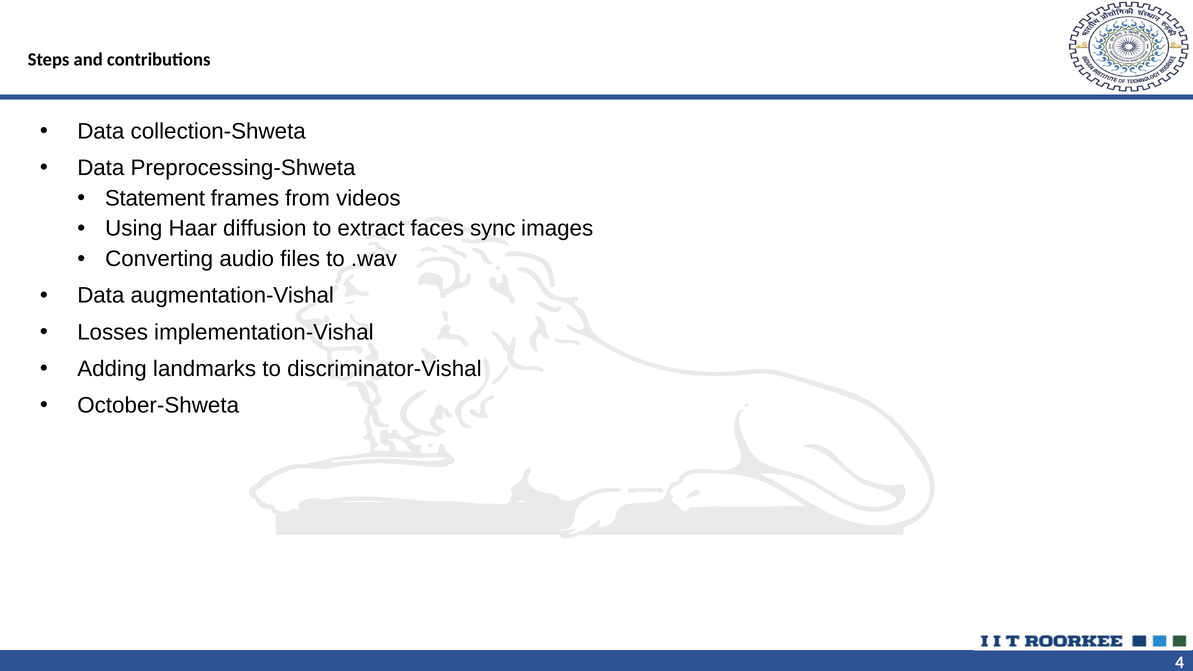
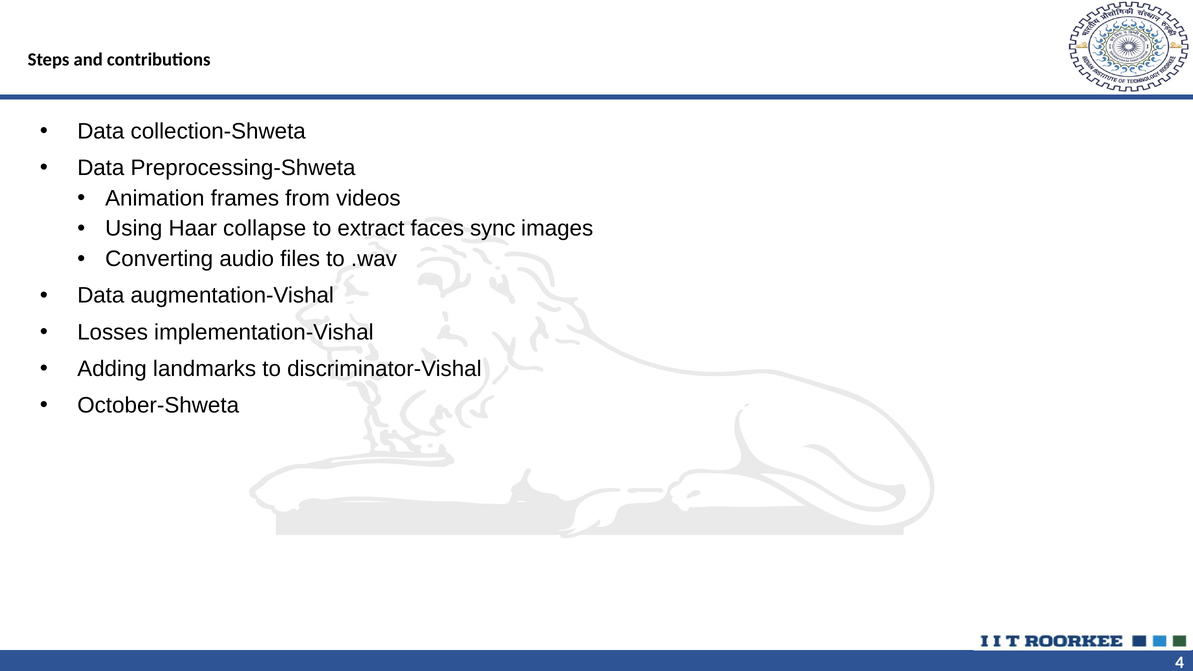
Statement: Statement -> Animation
diffusion: diffusion -> collapse
